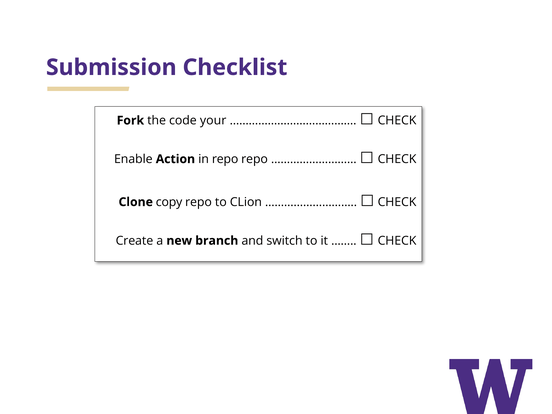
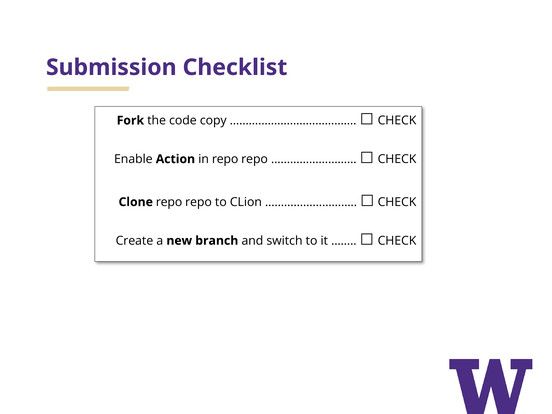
your: your -> copy
Clone copy: copy -> repo
